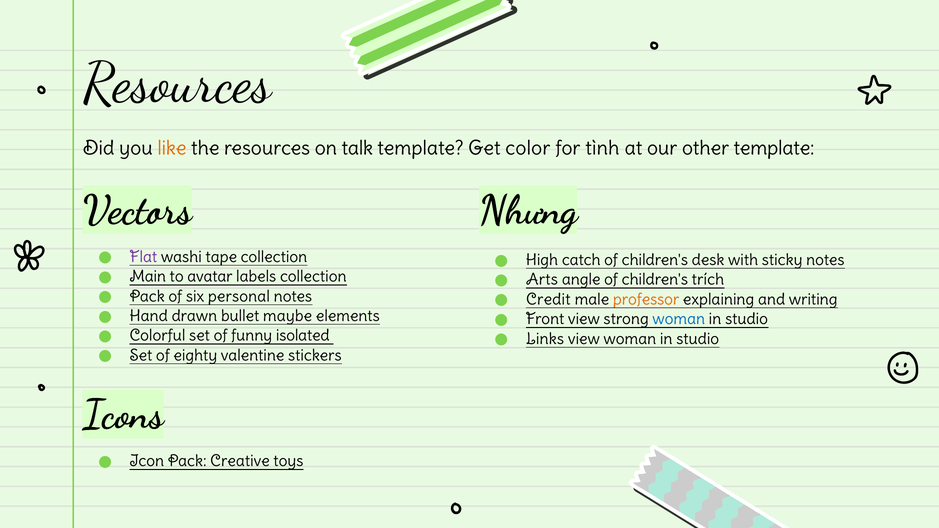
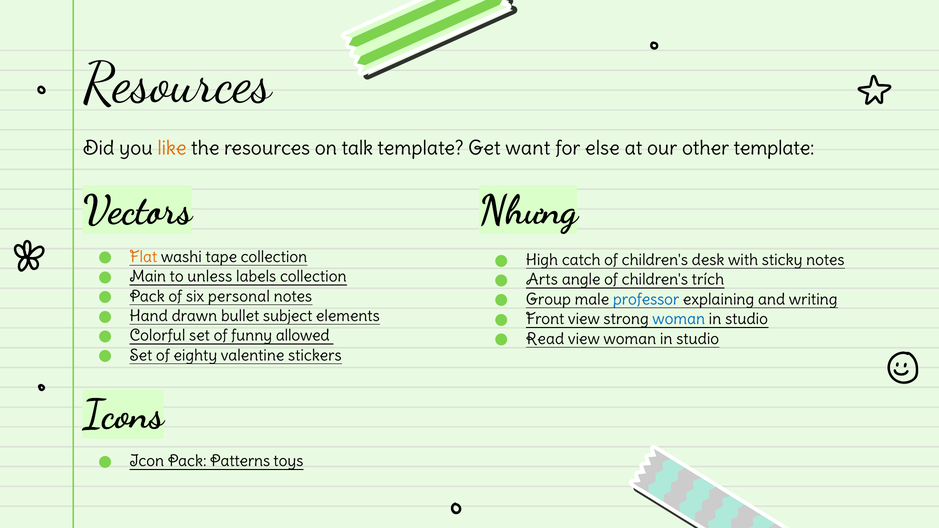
color: color -> want
tình: tình -> else
Flat colour: purple -> orange
avatar: avatar -> unless
Credit: Credit -> Group
professor colour: orange -> blue
maybe: maybe -> subject
isolated: isolated -> allowed
Links: Links -> Read
Creative: Creative -> Patterns
